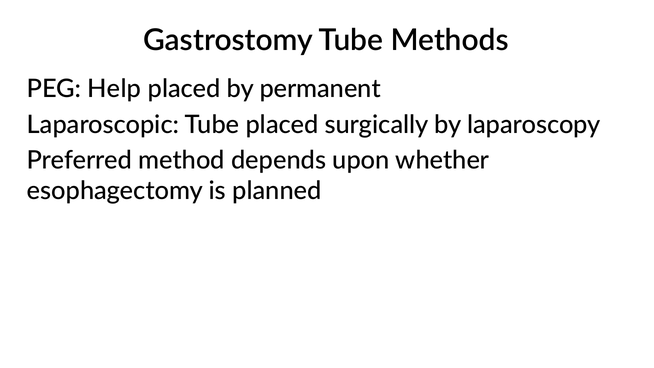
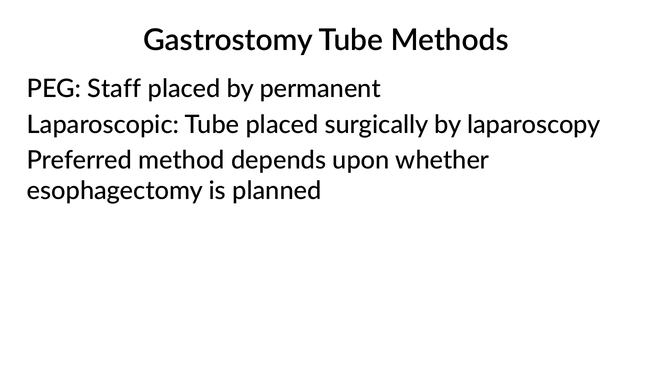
Help: Help -> Staff
